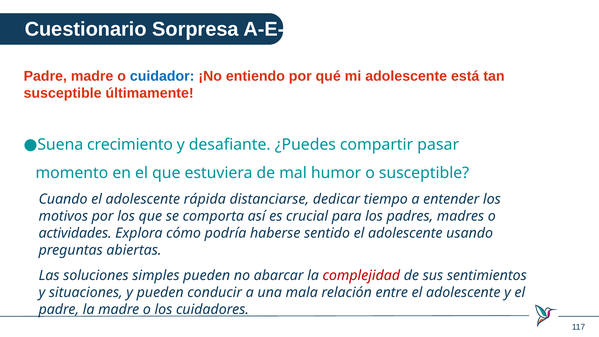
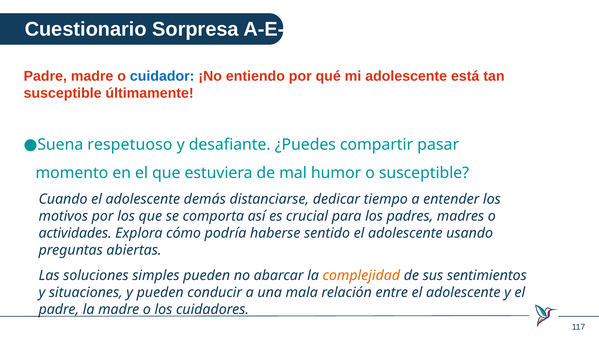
crecimiento: crecimiento -> respetuoso
rápida: rápida -> demás
complejidad colour: red -> orange
